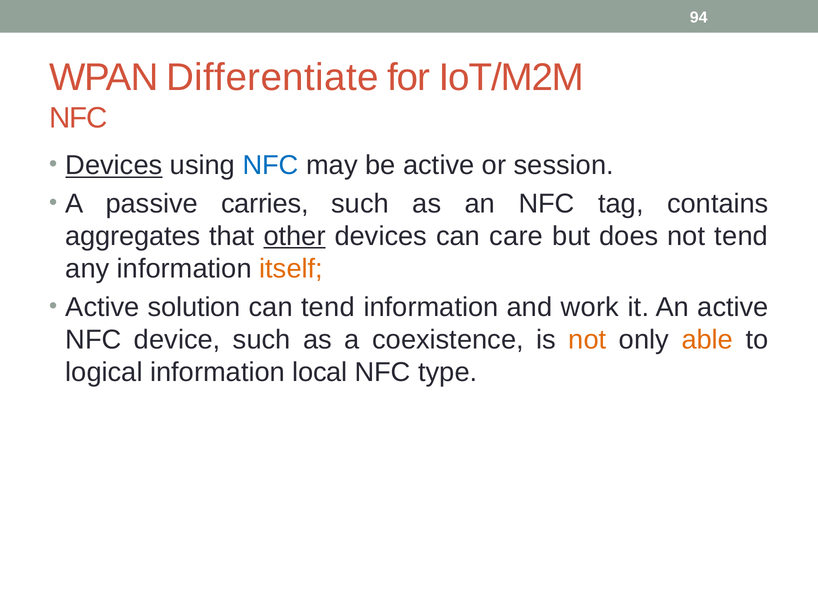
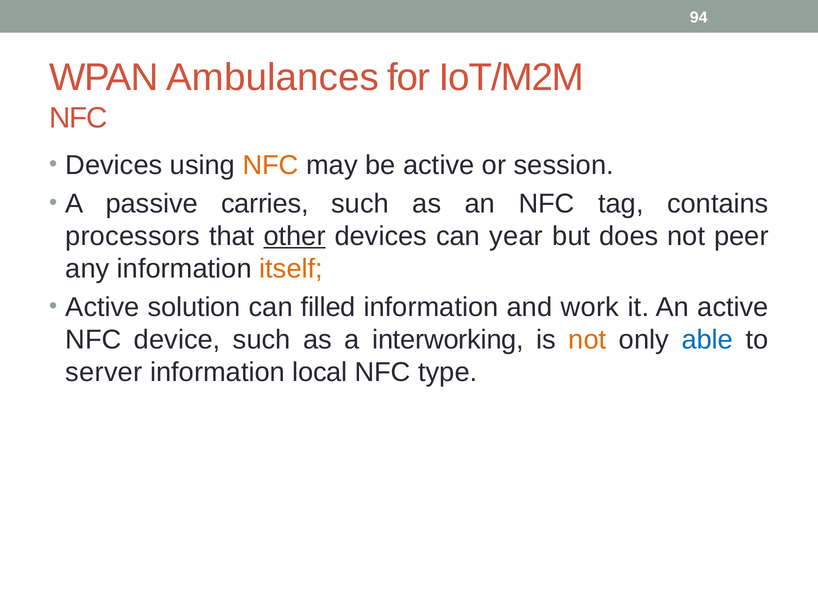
Differentiate: Differentiate -> Ambulances
Devices at (114, 166) underline: present -> none
NFC at (271, 166) colour: blue -> orange
aggregates: aggregates -> processors
care: care -> year
not tend: tend -> peer
can tend: tend -> filled
coexistence: coexistence -> interworking
able colour: orange -> blue
logical: logical -> server
